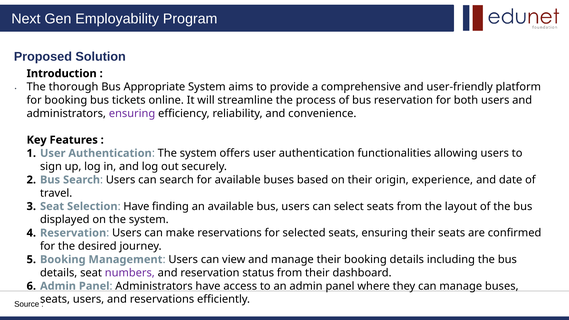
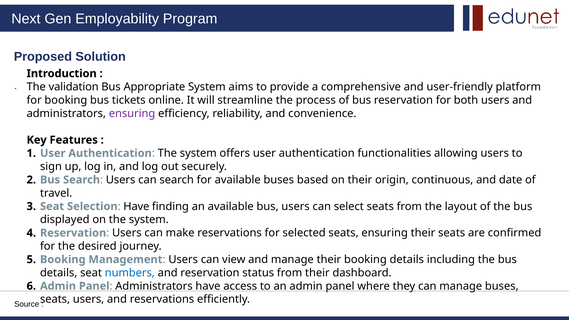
thorough: thorough -> validation
experience: experience -> continuous
numbers colour: purple -> blue
